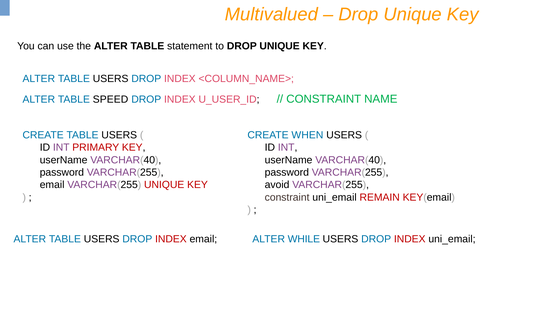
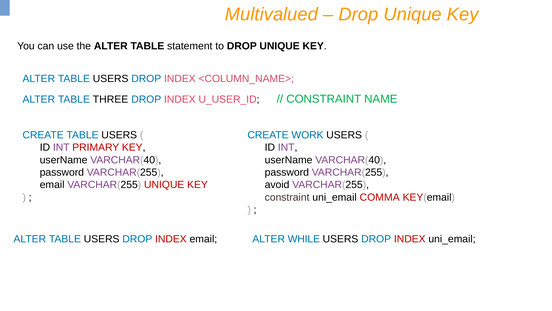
SPEED: SPEED -> THREE
WHEN: WHEN -> WORK
REMAIN: REMAIN -> COMMA
